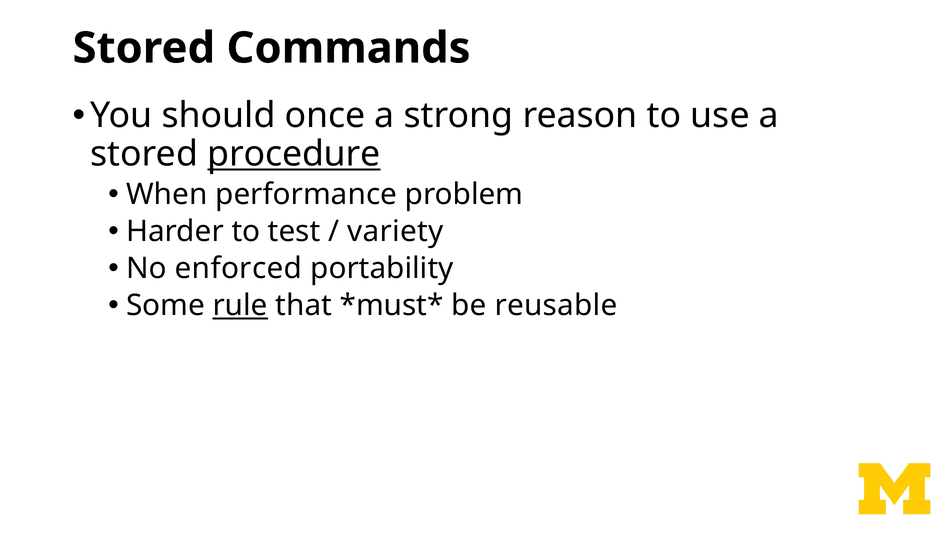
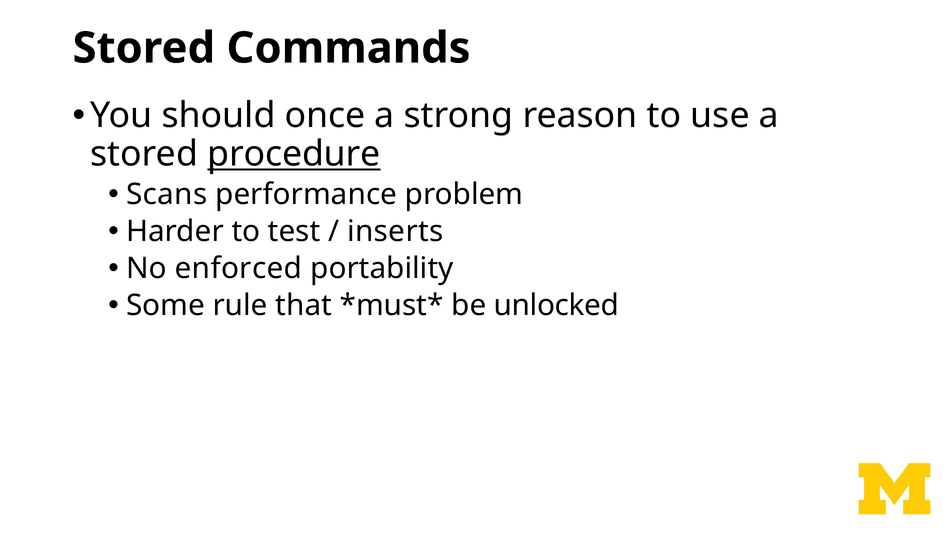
When: When -> Scans
variety: variety -> inserts
rule underline: present -> none
reusable: reusable -> unlocked
